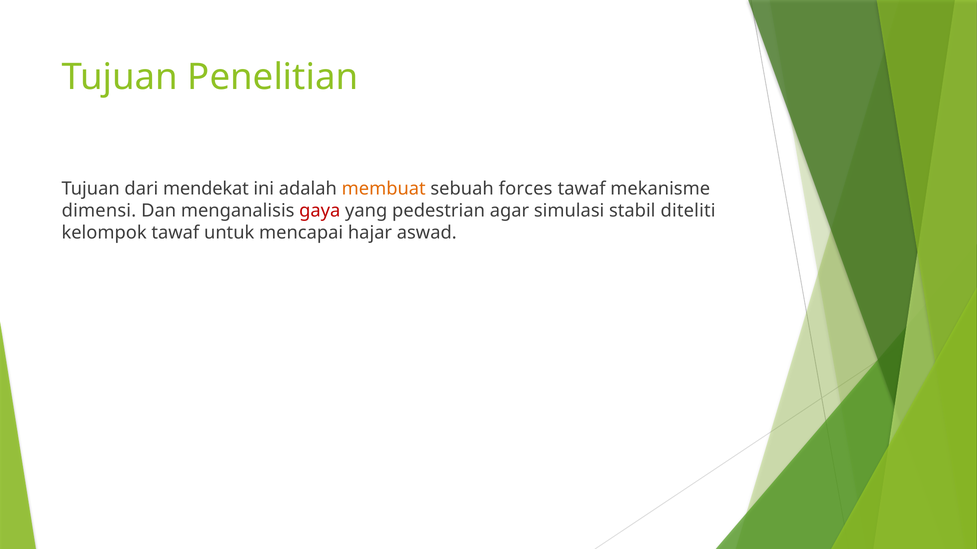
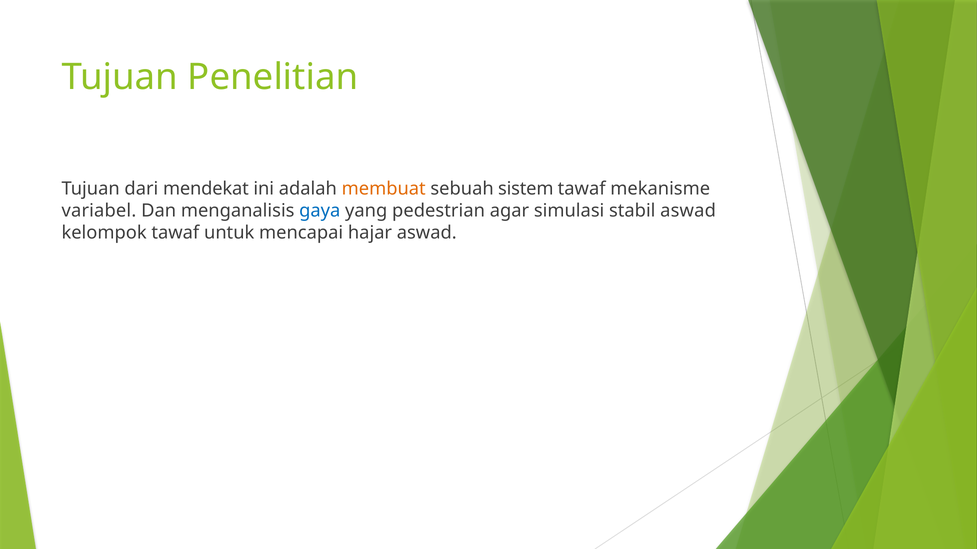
forces: forces -> sistem
dimensi: dimensi -> variabel
gaya colour: red -> blue
stabil diteliti: diteliti -> aswad
